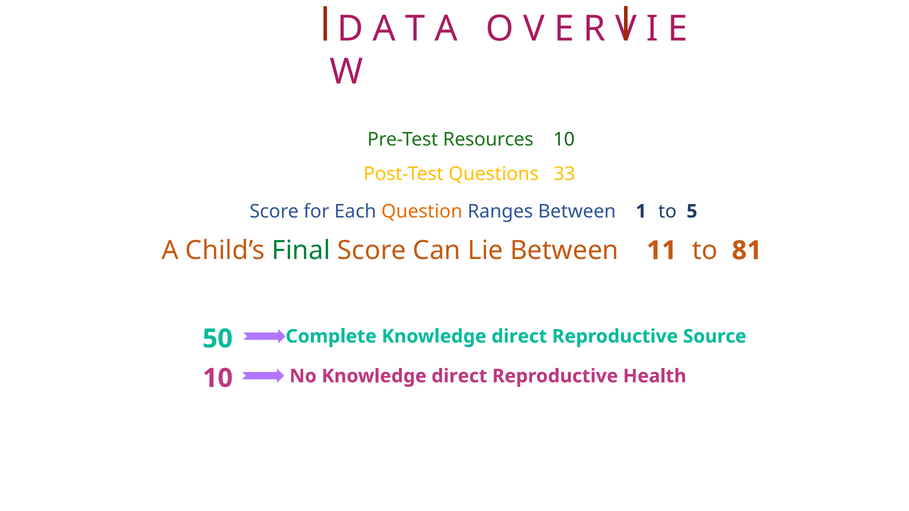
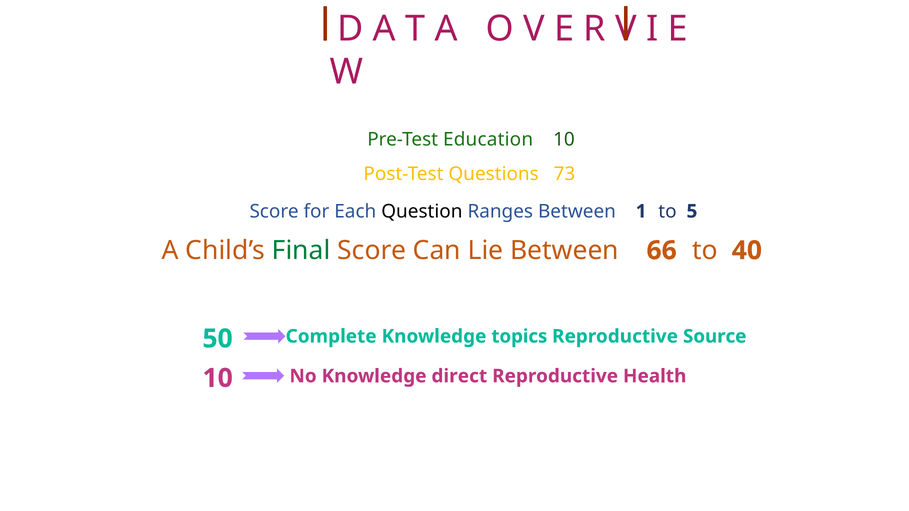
Resources: Resources -> Education
33: 33 -> 73
Question colour: orange -> black
11: 11 -> 66
81: 81 -> 40
Complete Knowledge direct: direct -> topics
